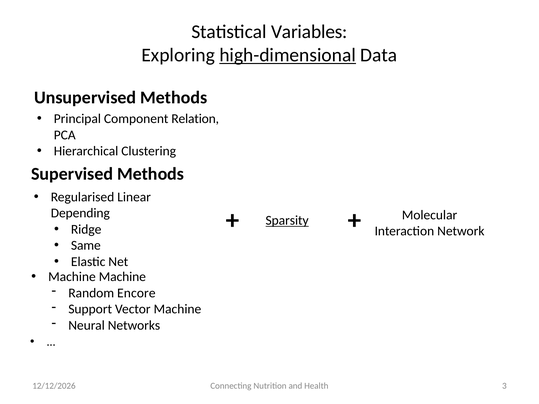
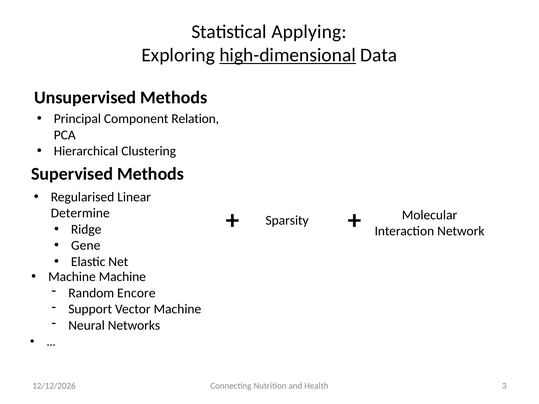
Variables: Variables -> Applying
Depending: Depending -> Determine
Sparsity underline: present -> none
Same: Same -> Gene
